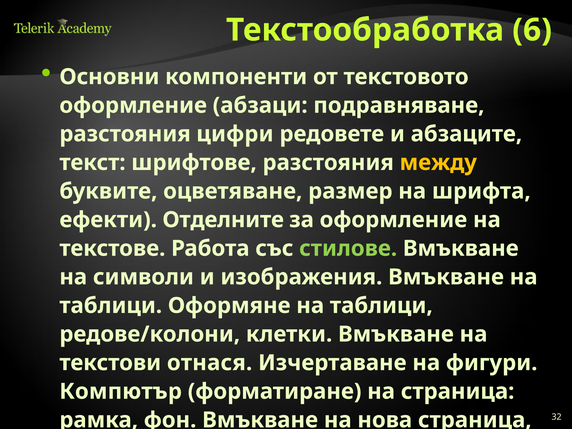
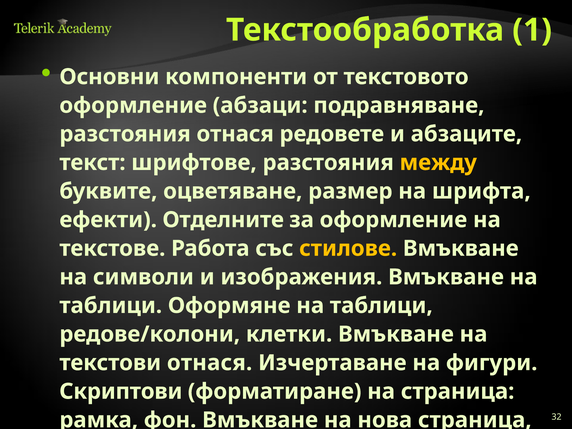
6: 6 -> 1
разстояния цифри: цифри -> отнася
стилове colour: light green -> yellow
Компютър: Компютър -> Скриптови
